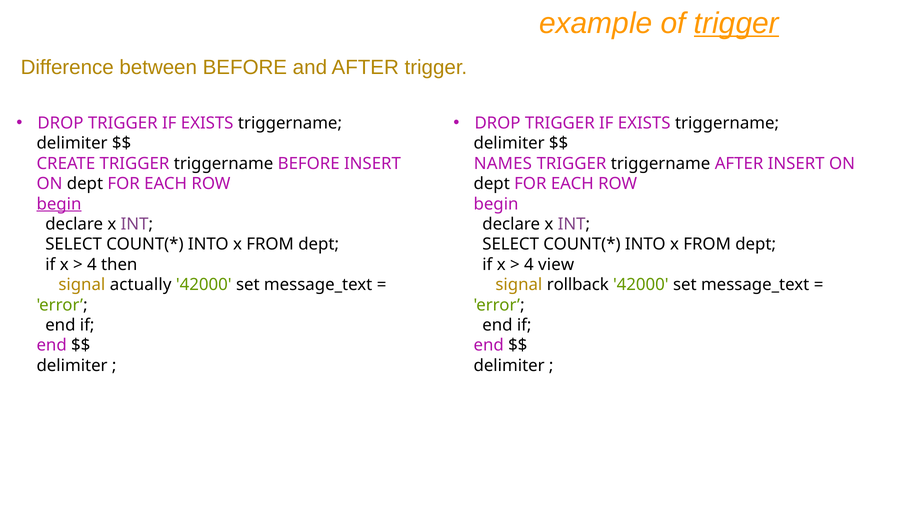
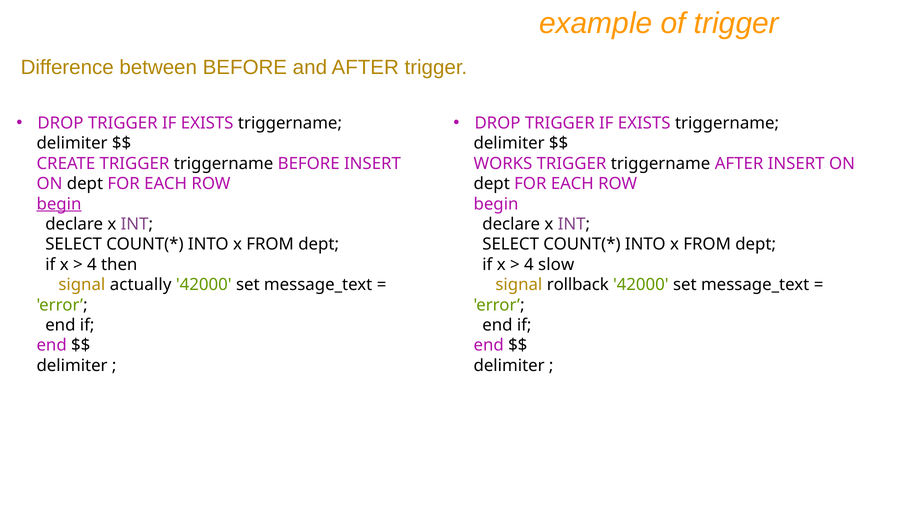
trigger at (736, 23) underline: present -> none
NAMES: NAMES -> WORKS
view: view -> slow
